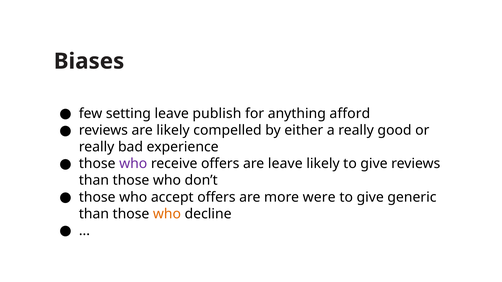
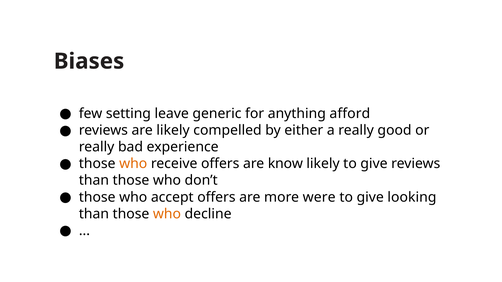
publish: publish -> generic
who at (133, 164) colour: purple -> orange
are leave: leave -> know
generic: generic -> looking
